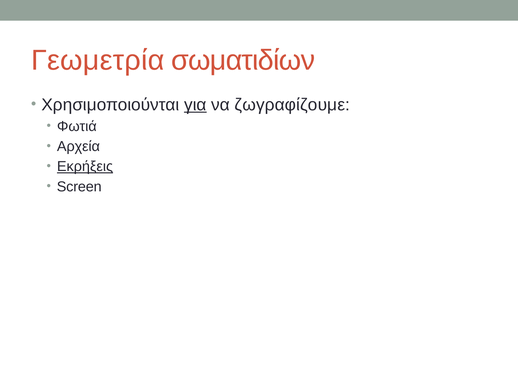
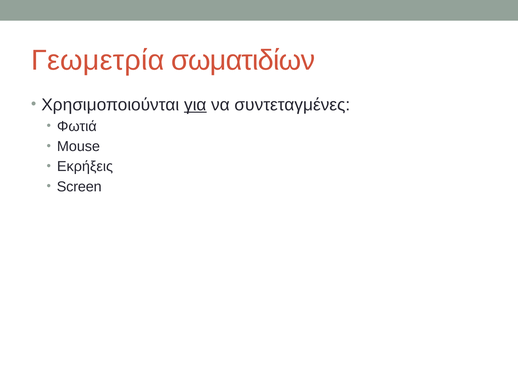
ζωγραφίζουμε: ζωγραφίζουμε -> συντεταγμένες
Αρχεία: Αρχεία -> Mouse
Εκρήξεις underline: present -> none
